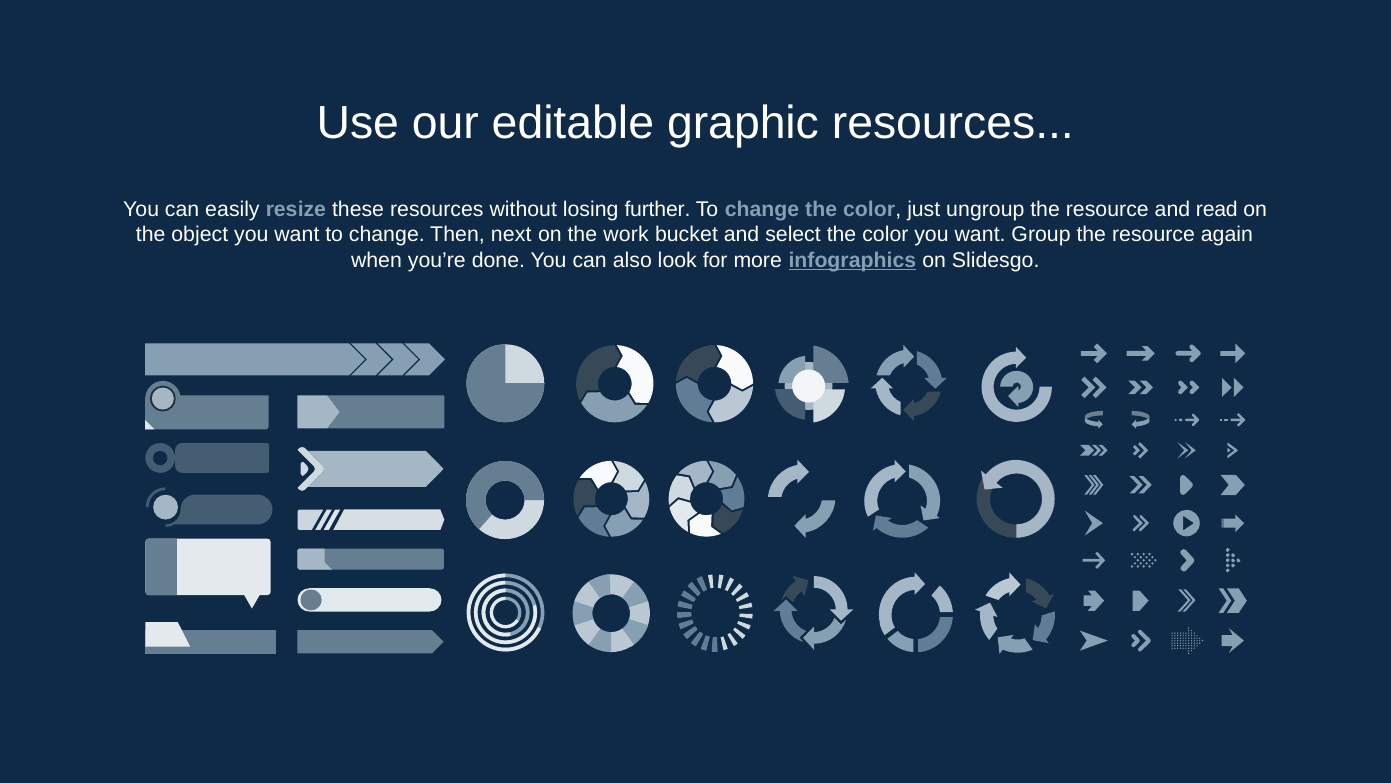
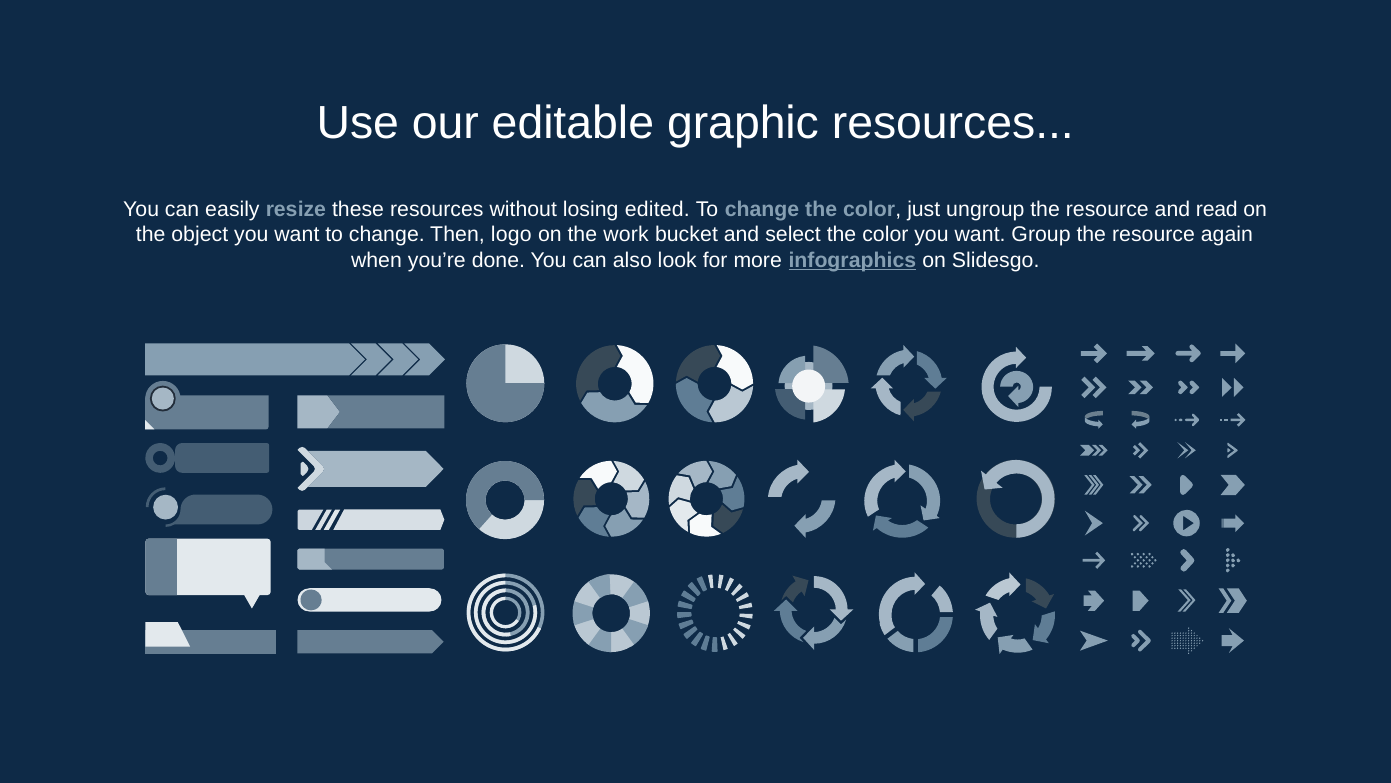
further: further -> edited
next: next -> logo
